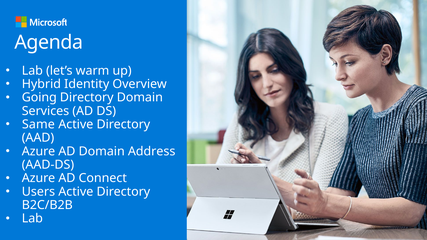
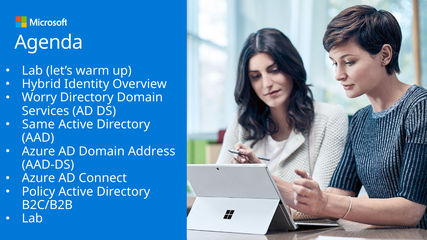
Going: Going -> Worry
Users: Users -> Policy
